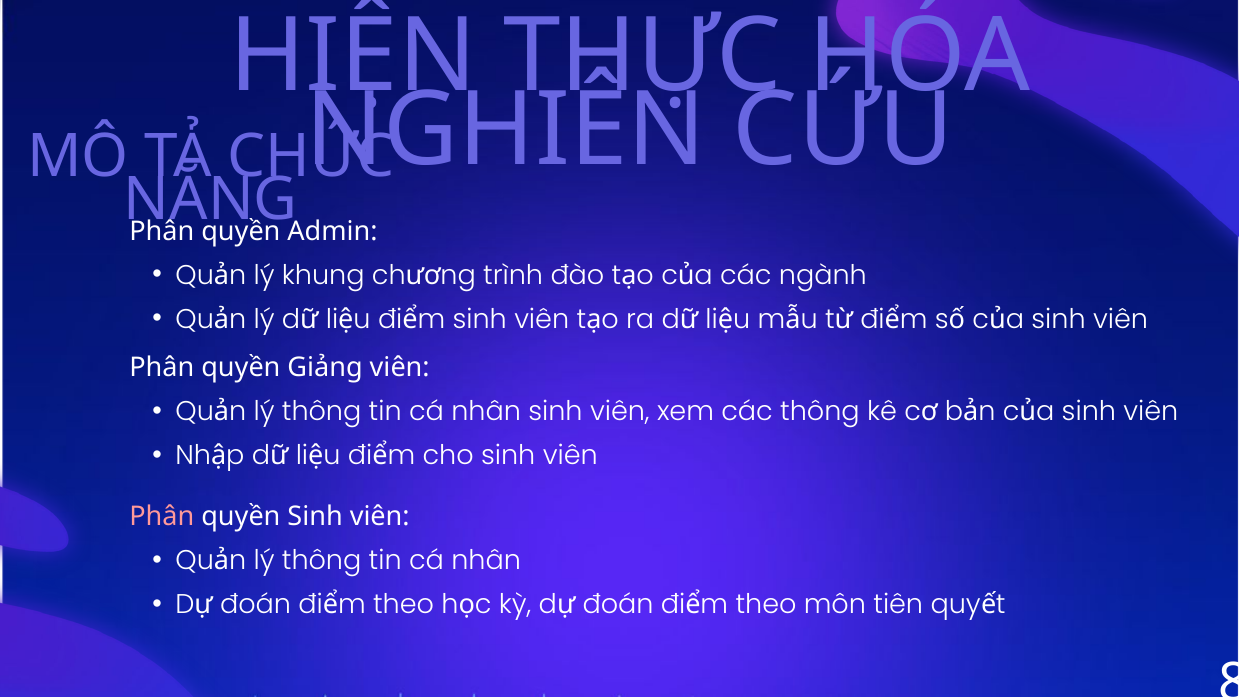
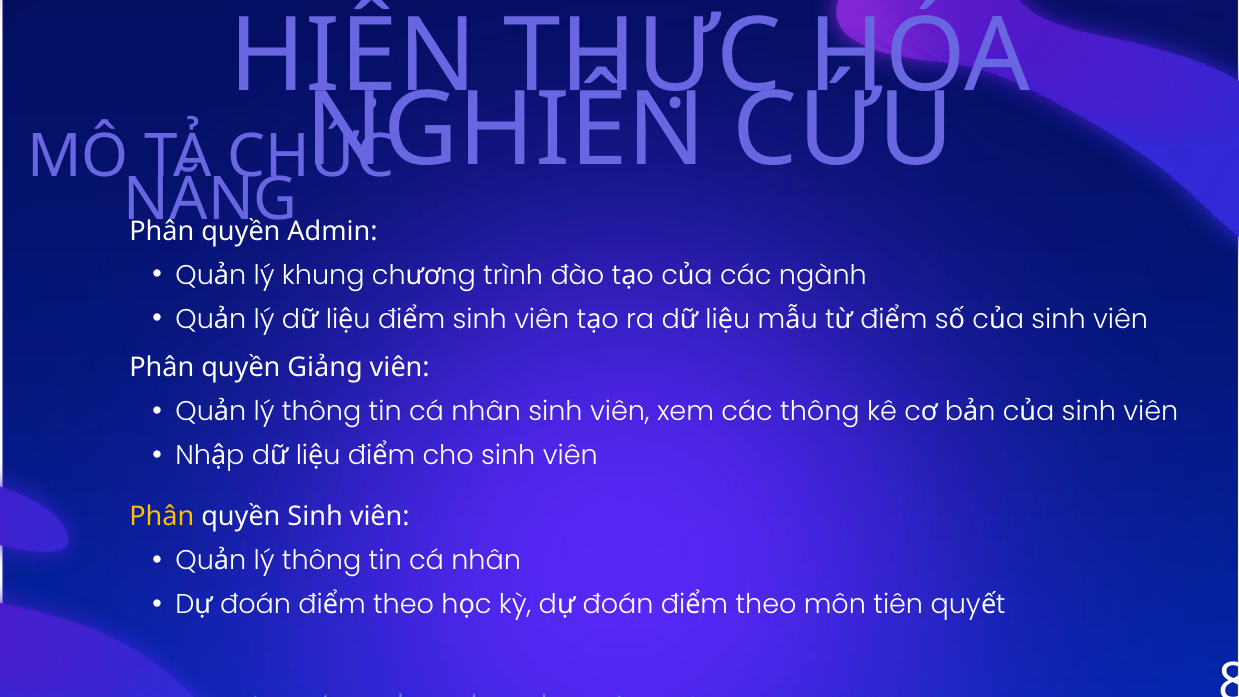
Phân at (162, 517) colour: pink -> yellow
